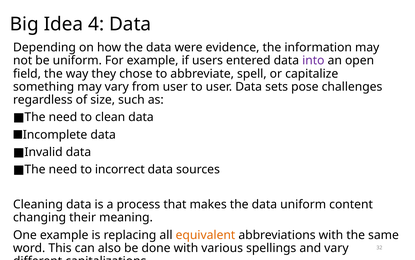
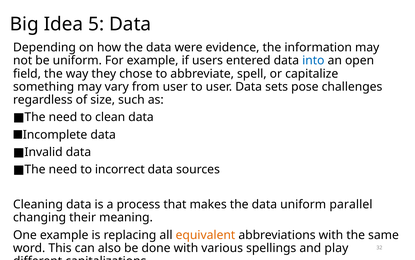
4: 4 -> 5
into colour: purple -> blue
content: content -> parallel
and vary: vary -> play
